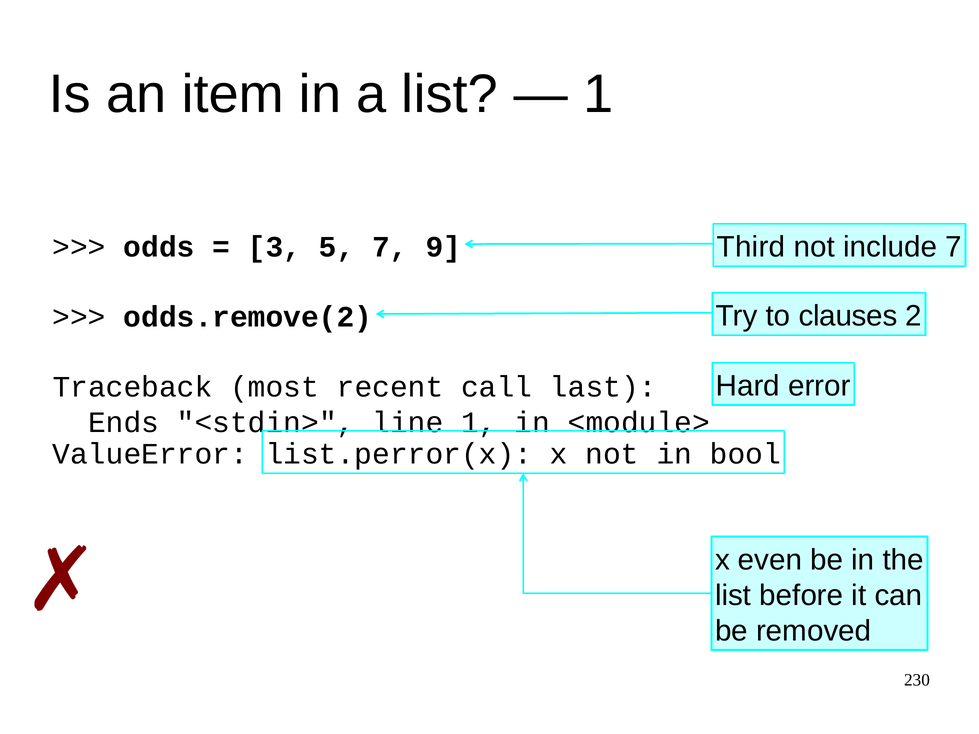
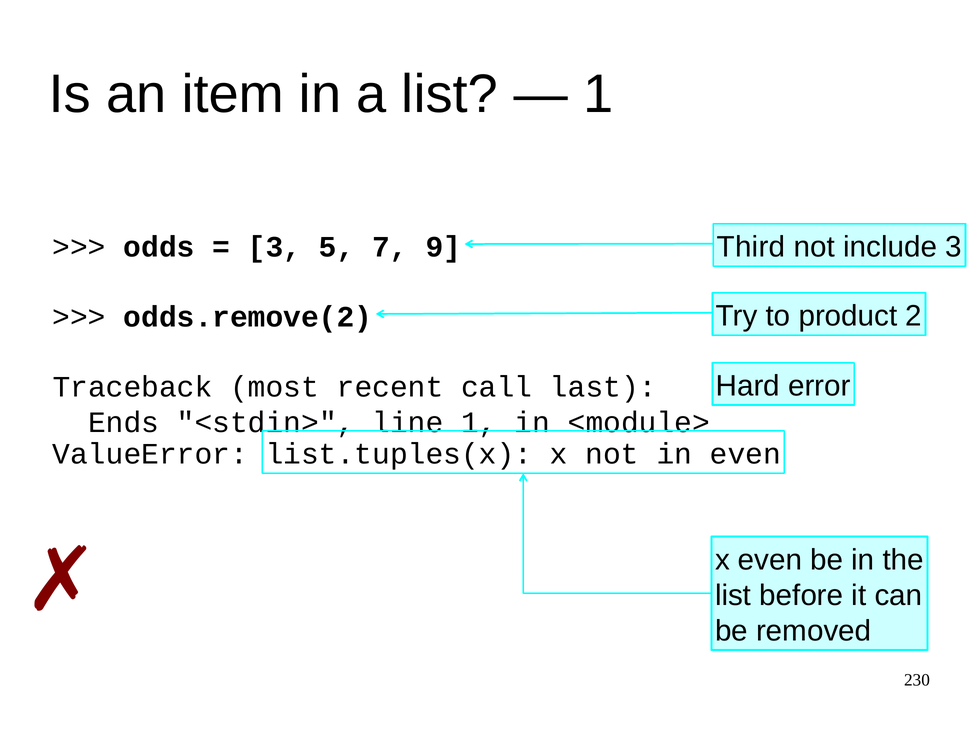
include 7: 7 -> 3
clauses: clauses -> product
list.perror(x: list.perror(x -> list.tuples(x
in bool: bool -> even
